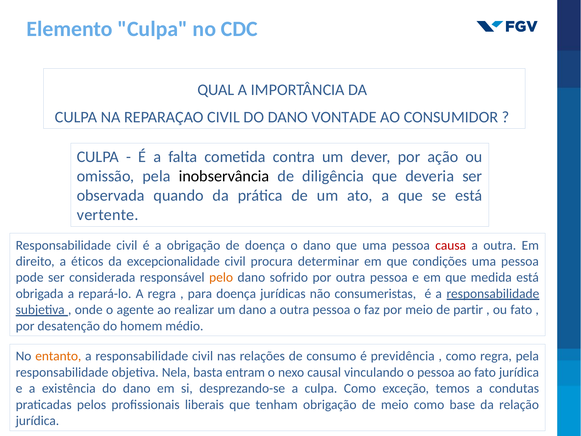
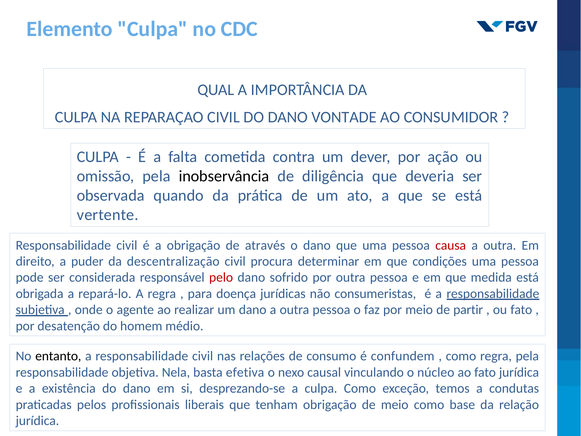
de doença: doença -> através
éticos: éticos -> puder
excepcionalidade: excepcionalidade -> descentralização
pelo colour: orange -> red
entanto colour: orange -> black
previdência: previdência -> confundem
entram: entram -> efetiva
o pessoa: pessoa -> núcleo
